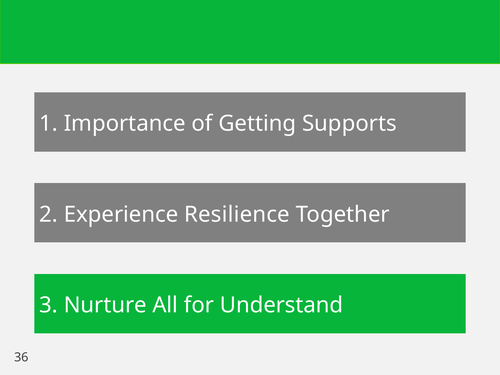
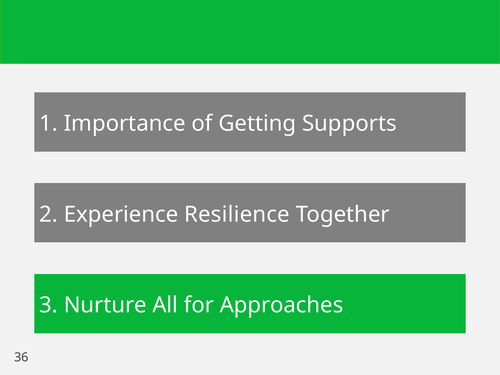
Understand: Understand -> Approaches
